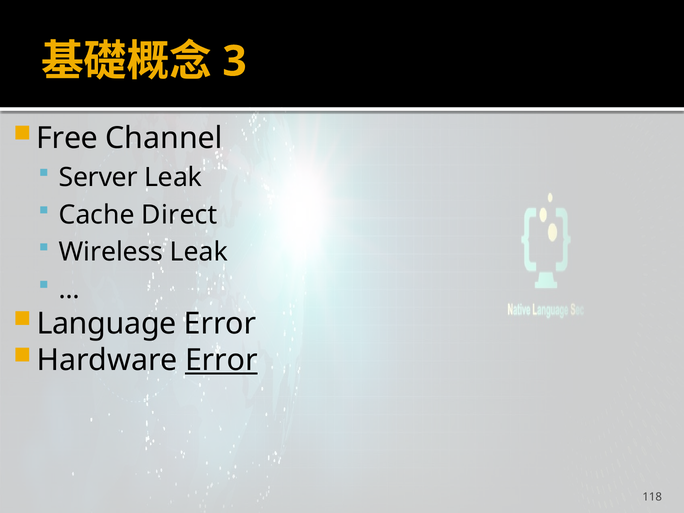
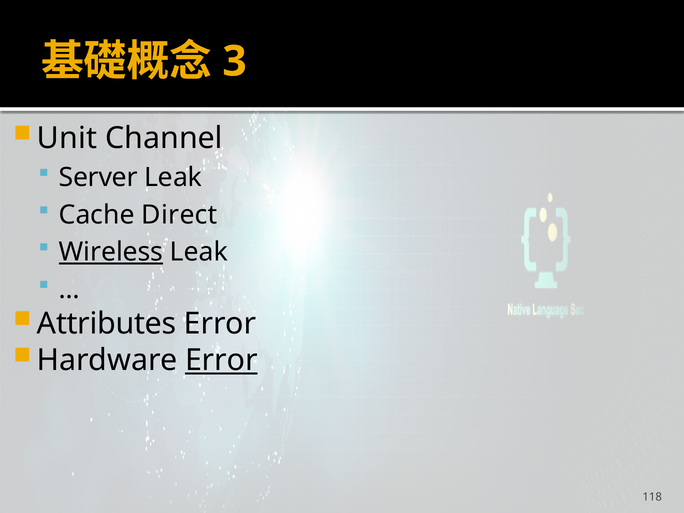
Free: Free -> Unit
Wireless underline: none -> present
Language: Language -> Attributes
